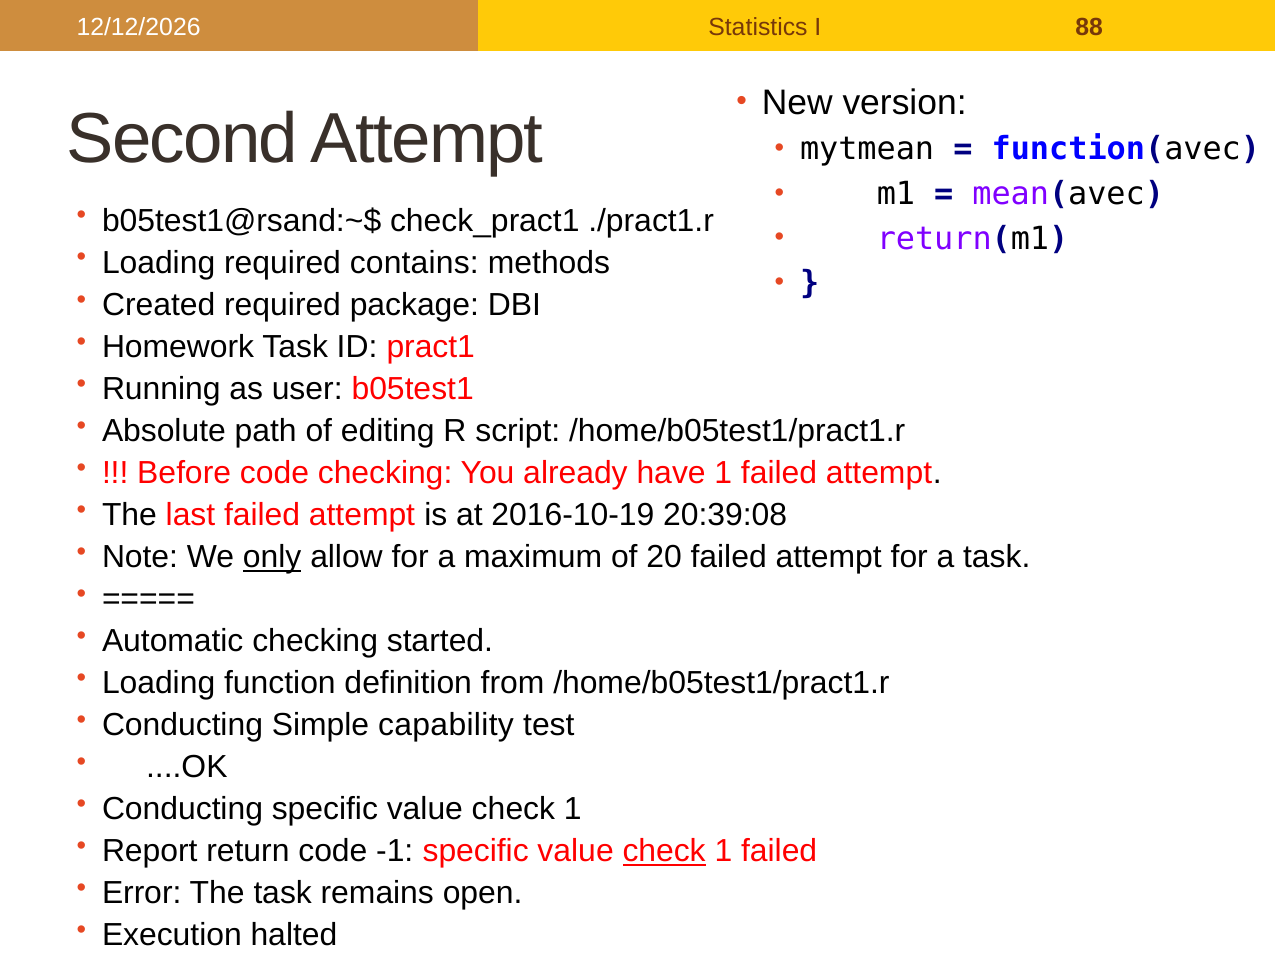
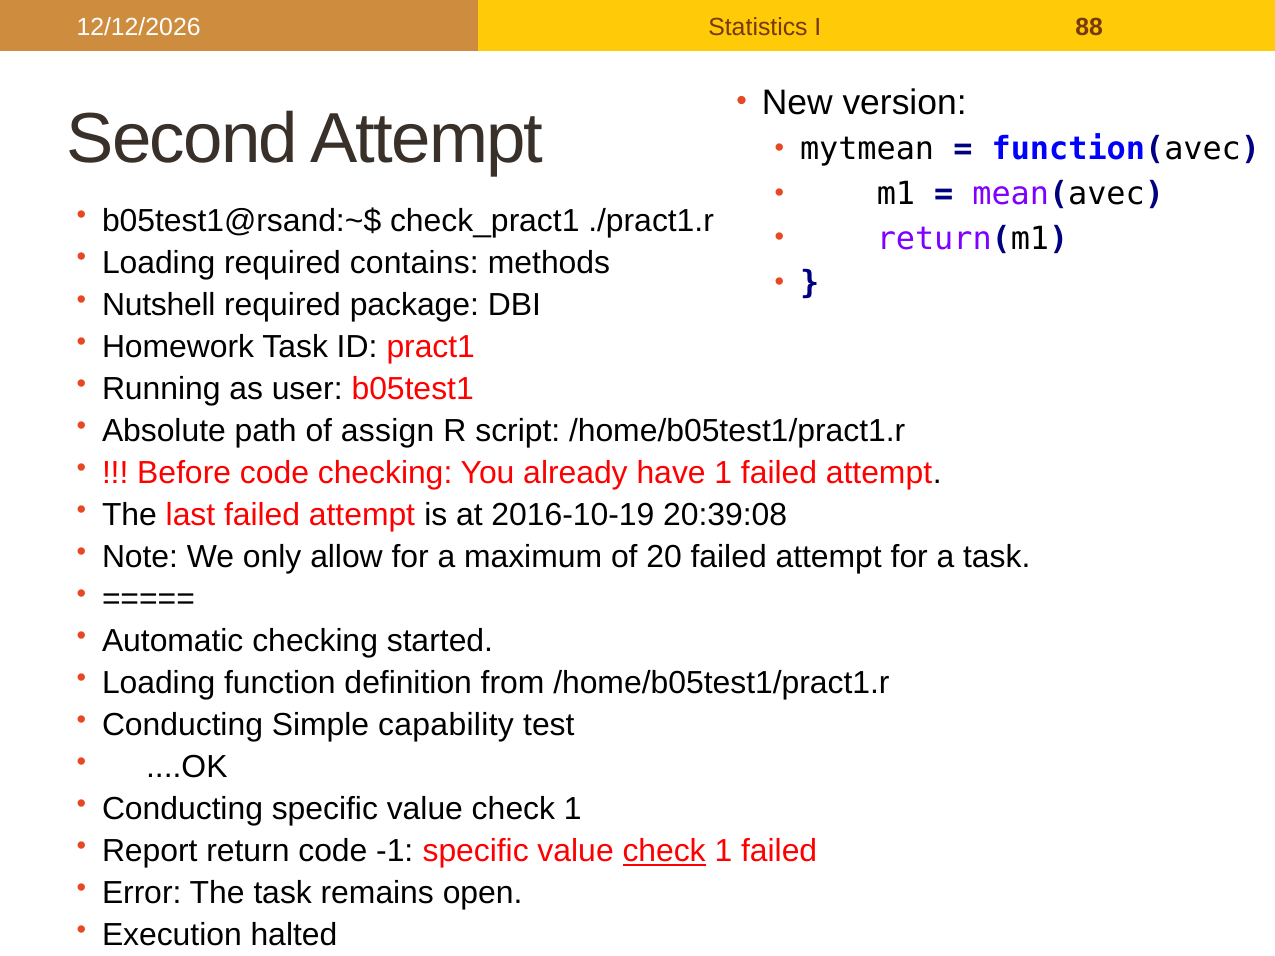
Created: Created -> Nutshell
editing: editing -> assign
only underline: present -> none
